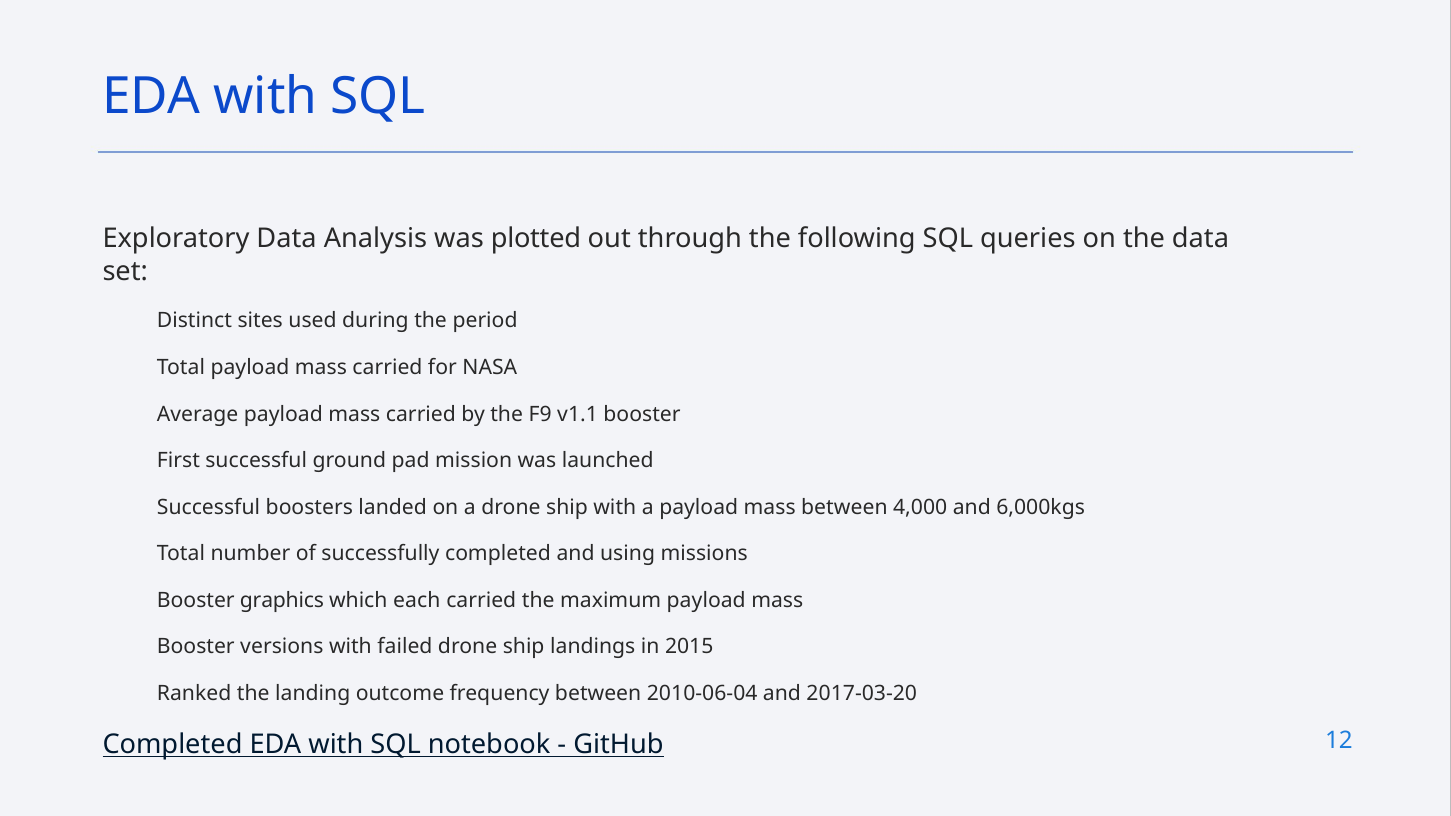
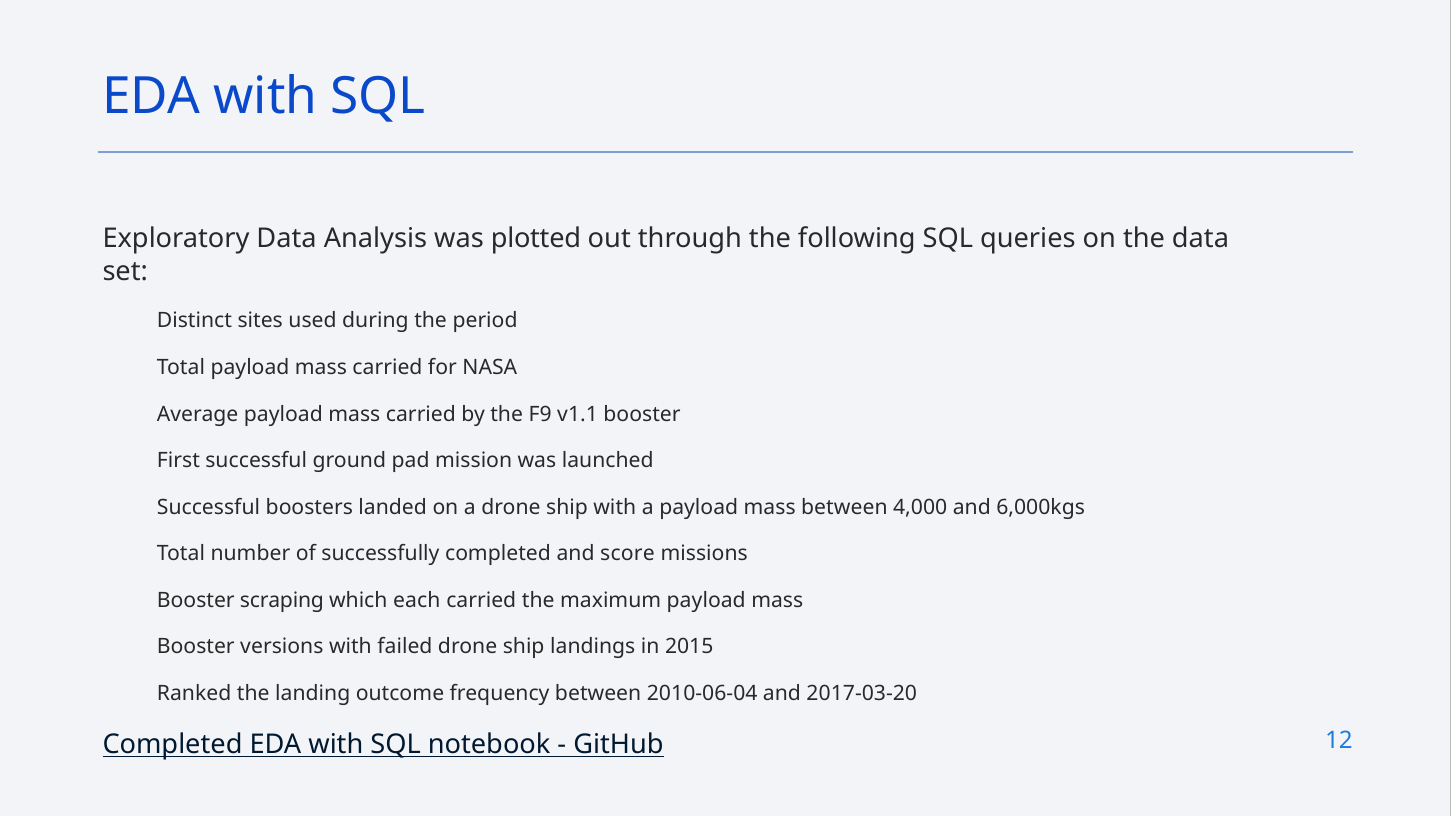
using: using -> score
graphics: graphics -> scraping
